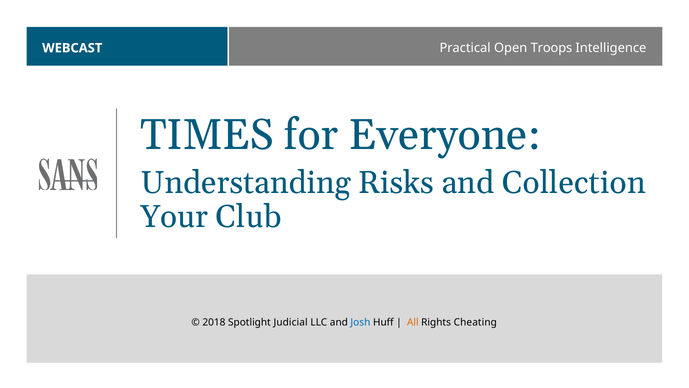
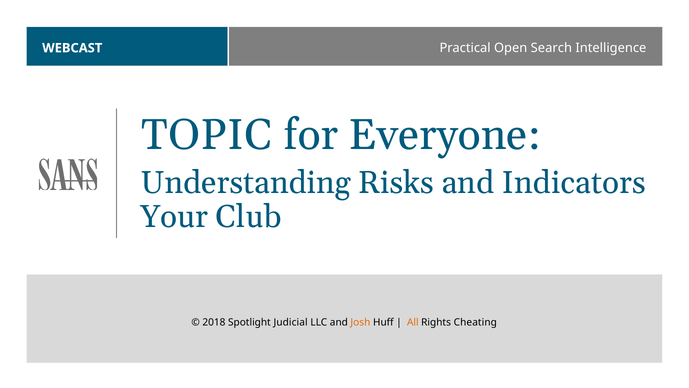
Troops: Troops -> Search
TIMES: TIMES -> TOPIC
Collection: Collection -> Indicators
Josh colour: blue -> orange
